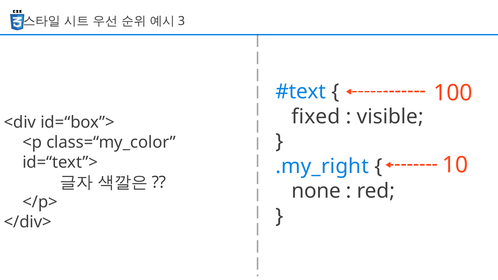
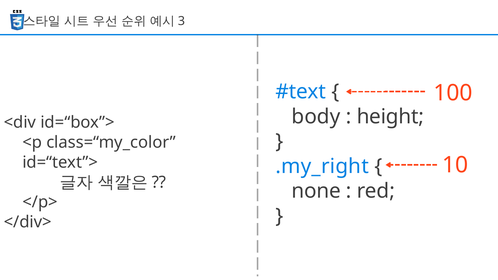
fixed: fixed -> body
visible: visible -> height
